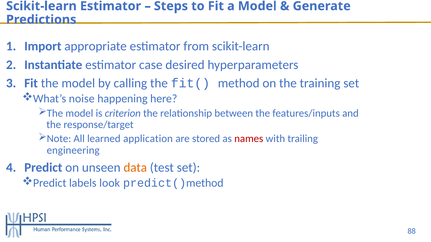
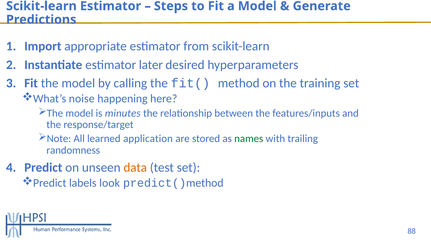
case: case -> later
criterion: criterion -> minutes
names colour: red -> green
engineering: engineering -> randomness
